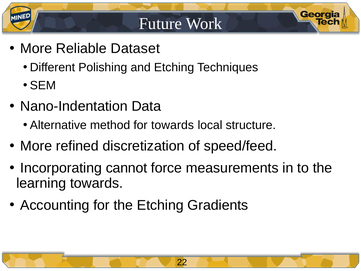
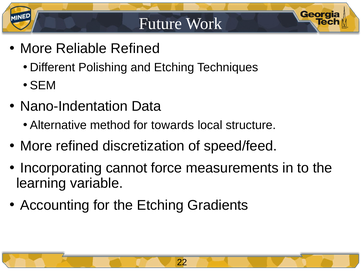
Reliable Dataset: Dataset -> Refined
learning towards: towards -> variable
